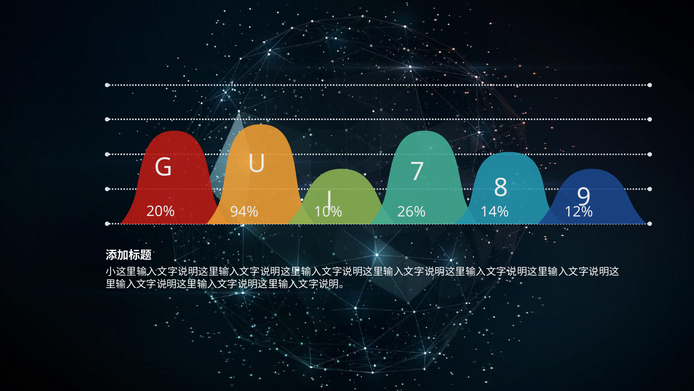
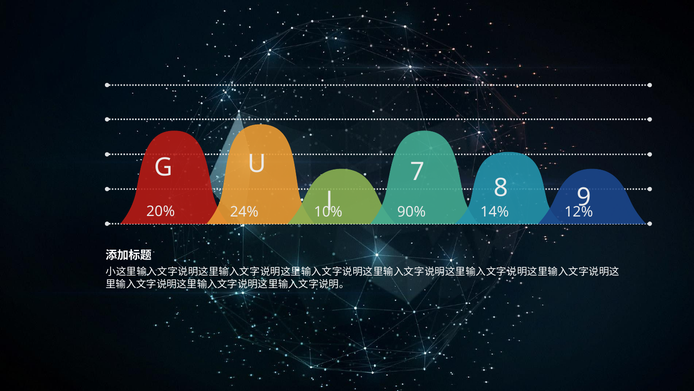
94%: 94% -> 24%
26%: 26% -> 90%
